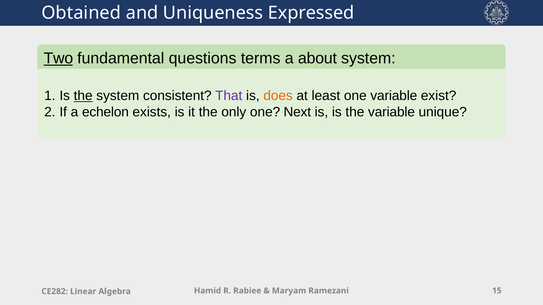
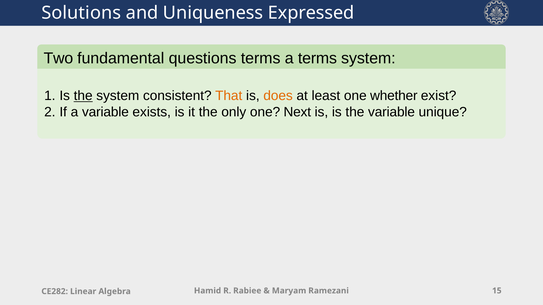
Obtained: Obtained -> Solutions
Two underline: present -> none
a about: about -> terms
That colour: purple -> orange
one variable: variable -> whether
a echelon: echelon -> variable
